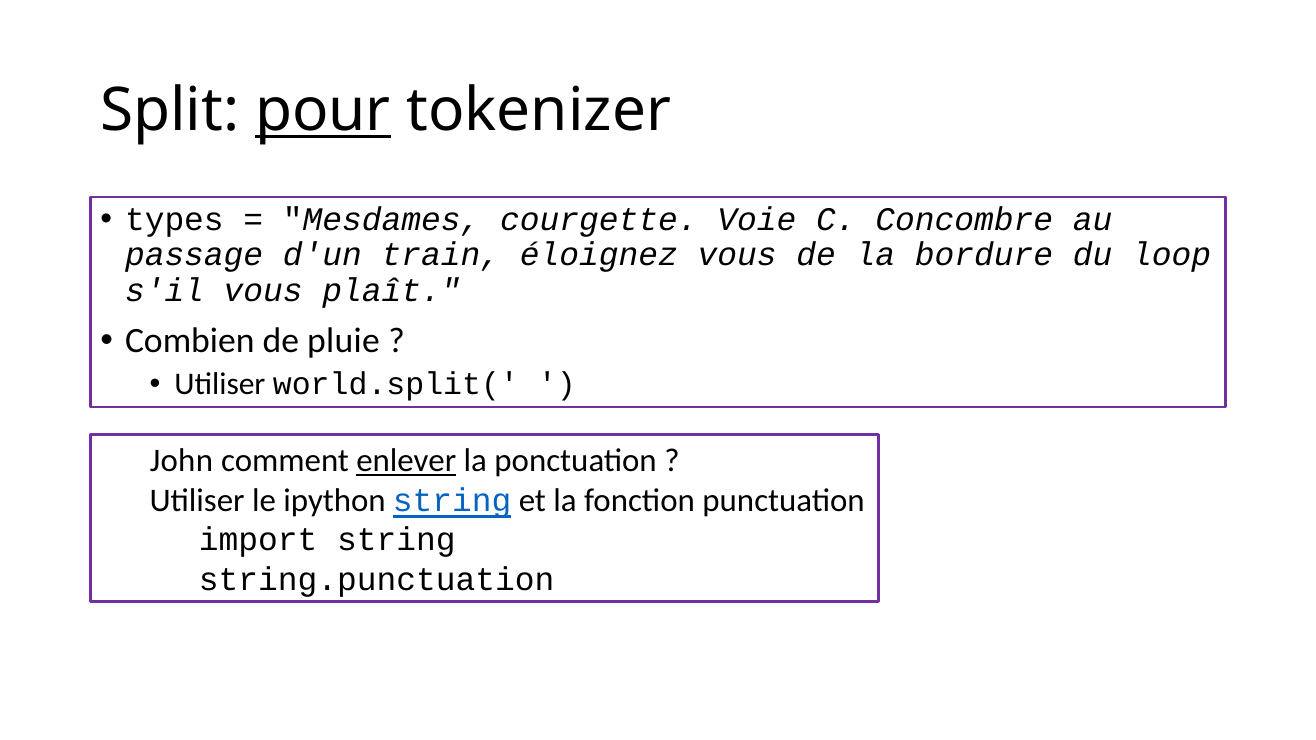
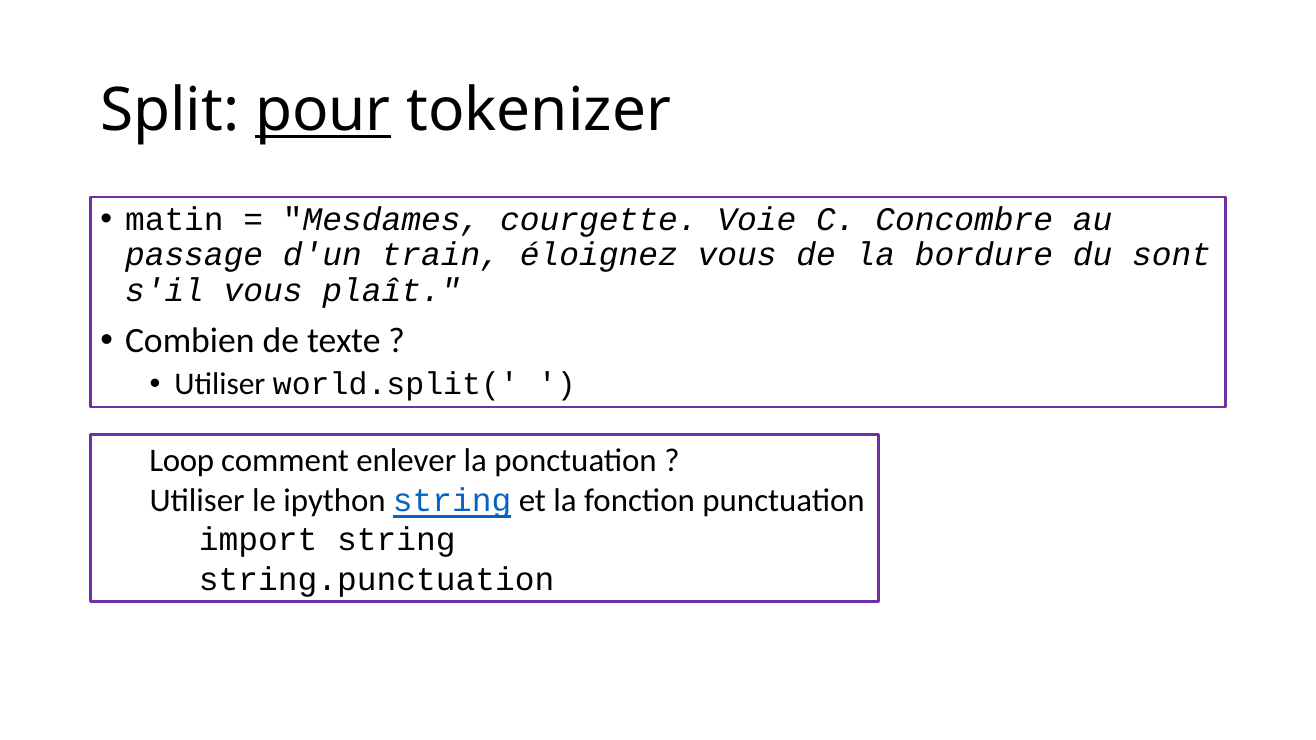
types: types -> matin
loop: loop -> sont
pluie: pluie -> texte
John: John -> Loop
enlever underline: present -> none
